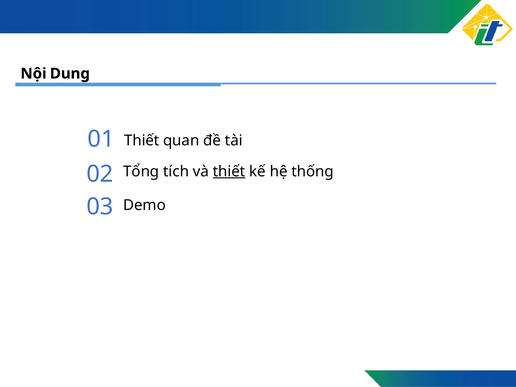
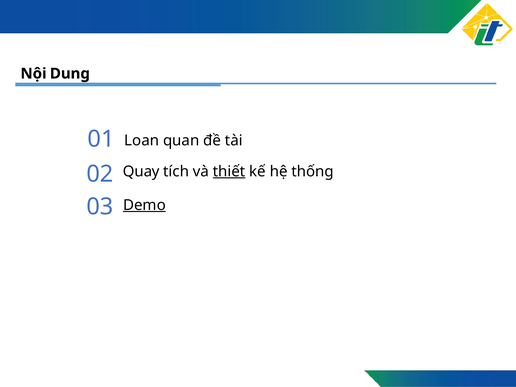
01 Thiết: Thiết -> Loan
Tổng: Tổng -> Quay
Demo underline: none -> present
